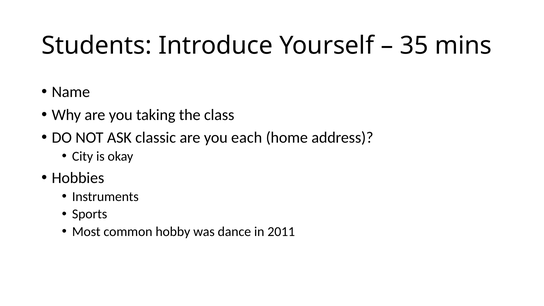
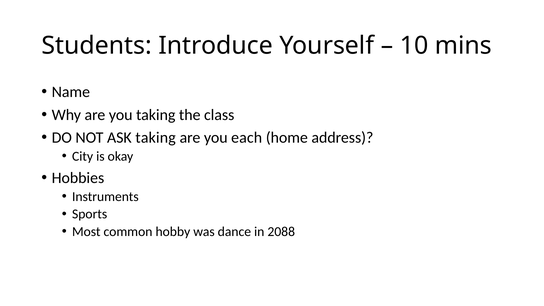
35: 35 -> 10
ASK classic: classic -> taking
2011: 2011 -> 2088
